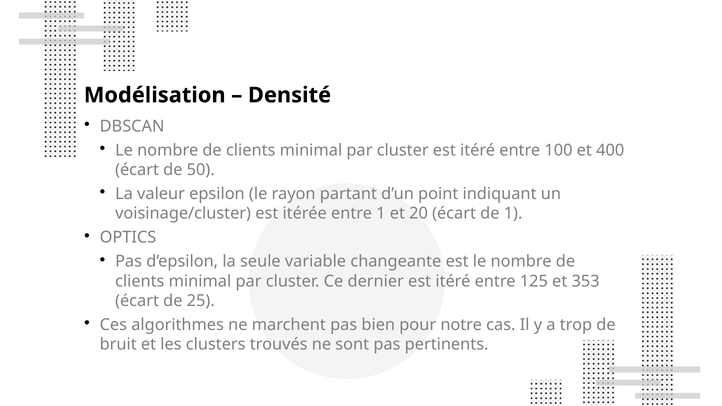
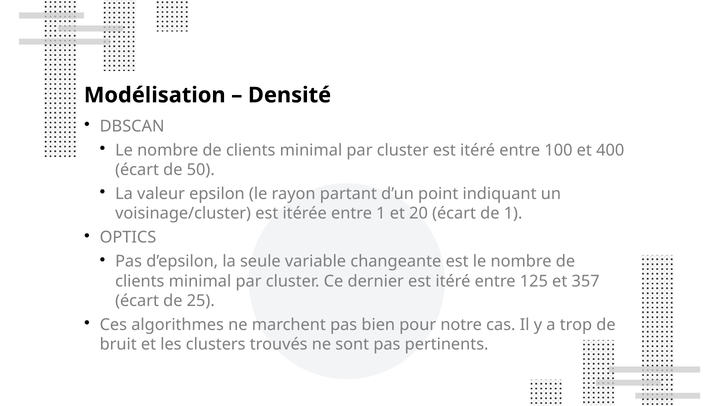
353: 353 -> 357
